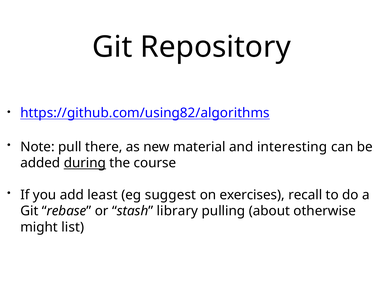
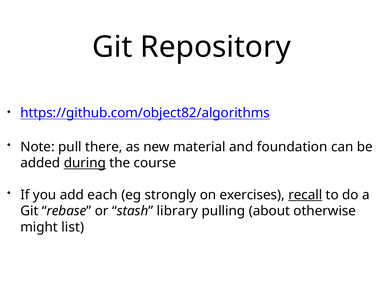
https://github.com/using82/algorithms: https://github.com/using82/algorithms -> https://github.com/object82/algorithms
interesting: interesting -> foundation
least: least -> each
suggest: suggest -> strongly
recall underline: none -> present
